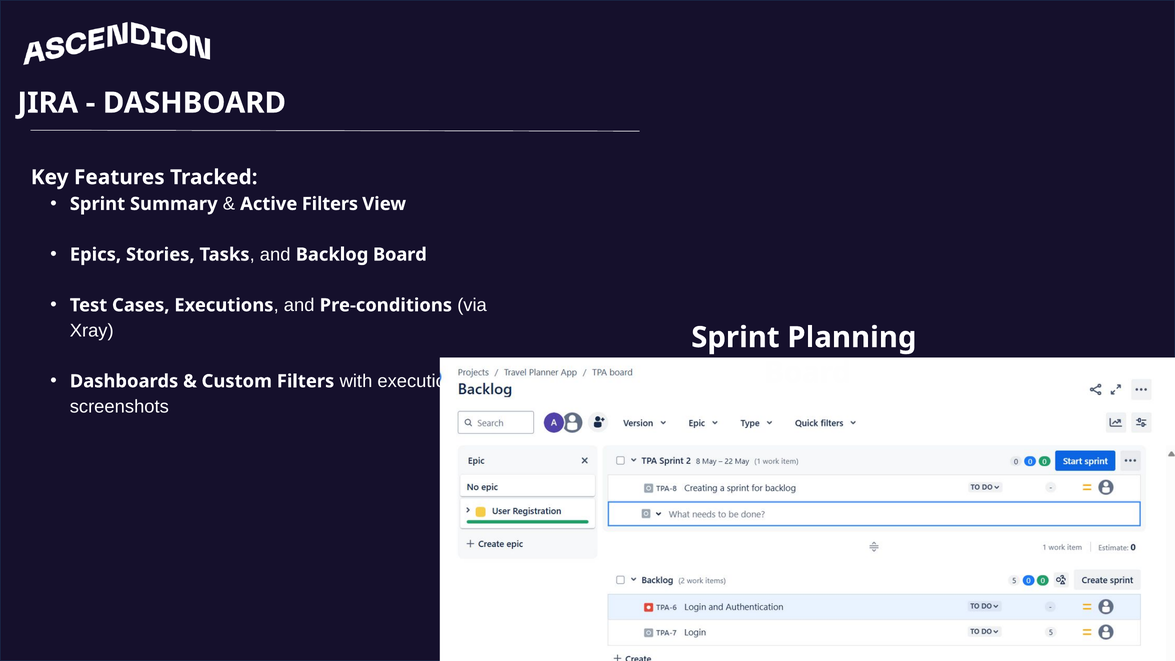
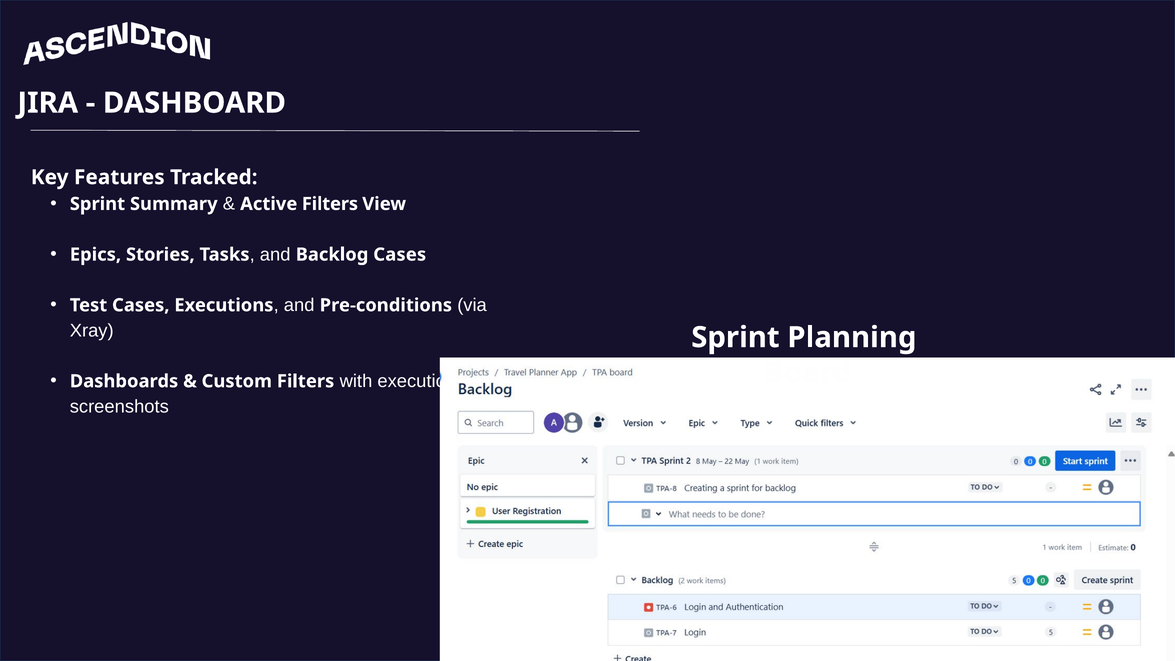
Backlog Board: Board -> Cases
